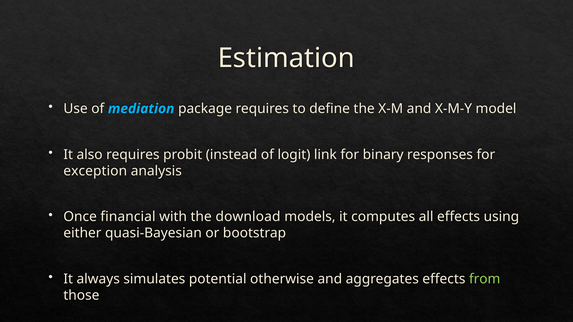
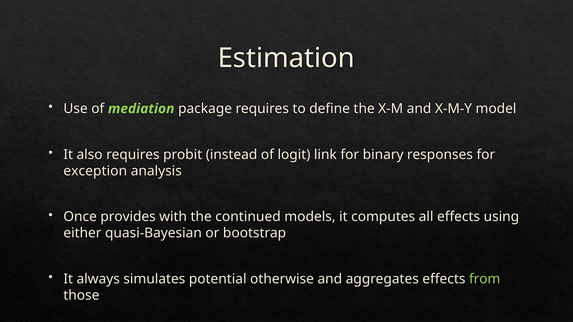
mediation colour: light blue -> light green
financial: financial -> provides
download: download -> continued
